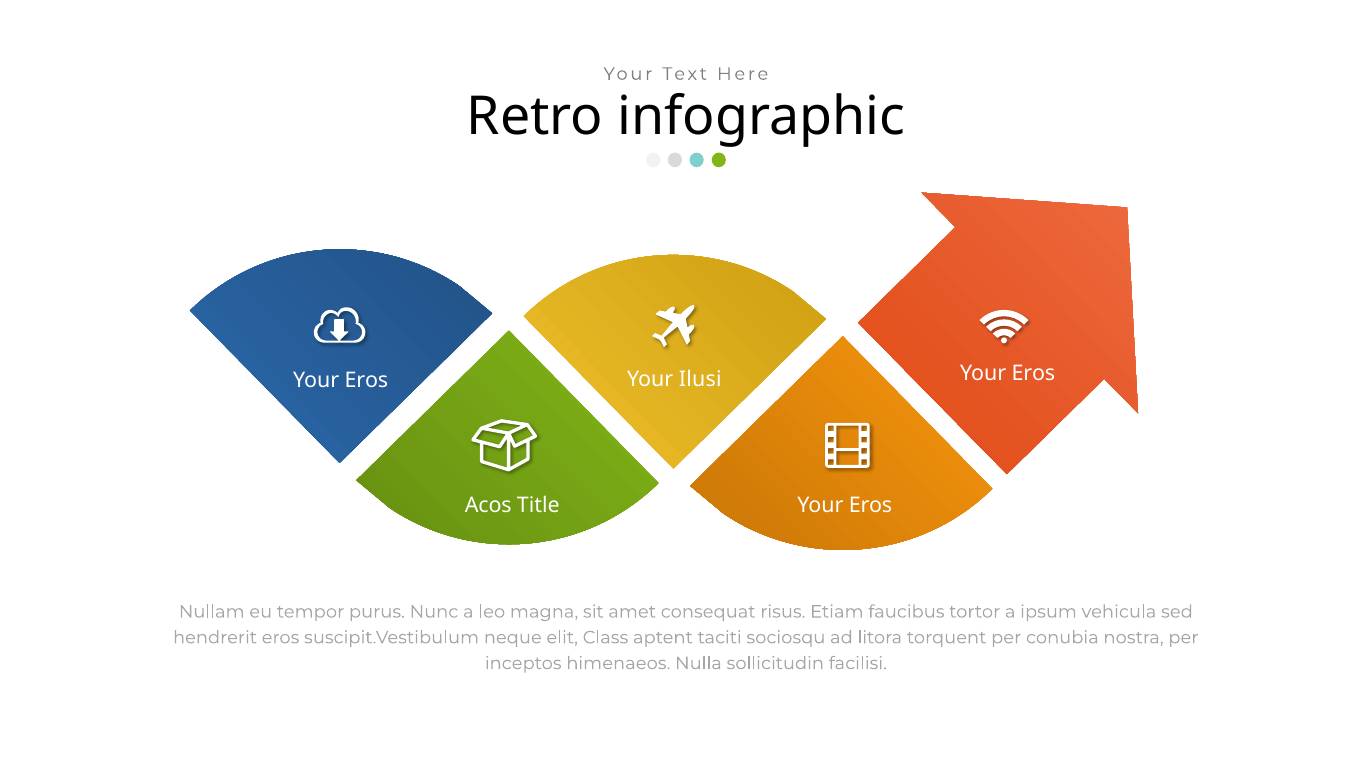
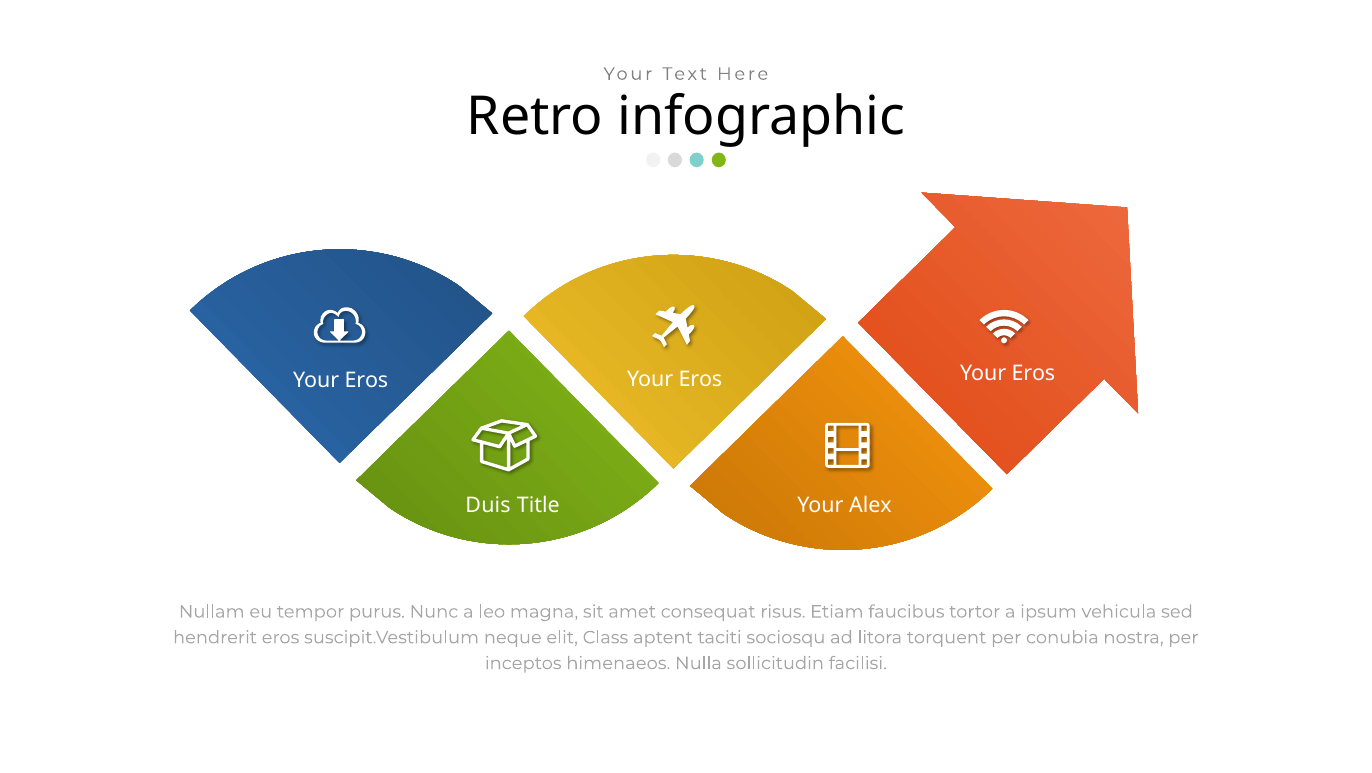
Ilusi at (700, 379): Ilusi -> Eros
Acos: Acos -> Duis
Eros at (871, 505): Eros -> Alex
